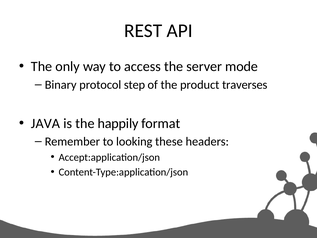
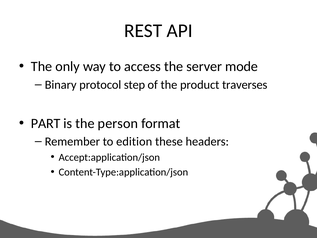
JAVA: JAVA -> PART
happily: happily -> person
looking: looking -> edition
